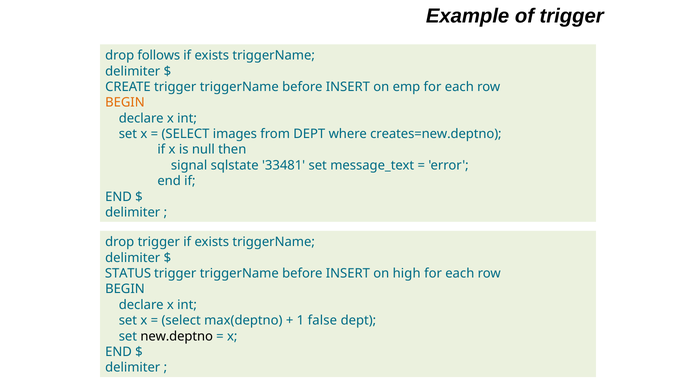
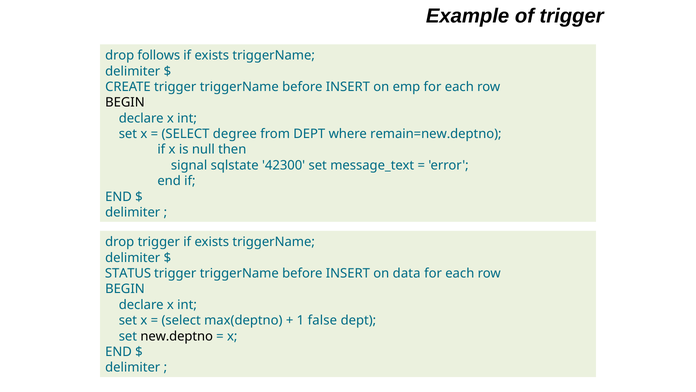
BEGIN at (125, 103) colour: orange -> black
images: images -> degree
creates=new.deptno: creates=new.deptno -> remain=new.deptno
33481: 33481 -> 42300
high: high -> data
